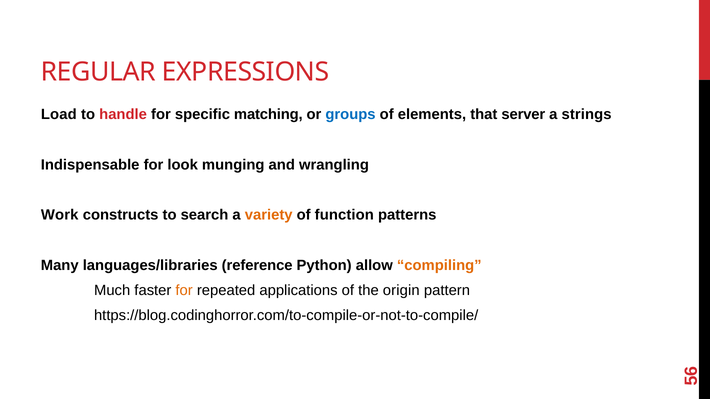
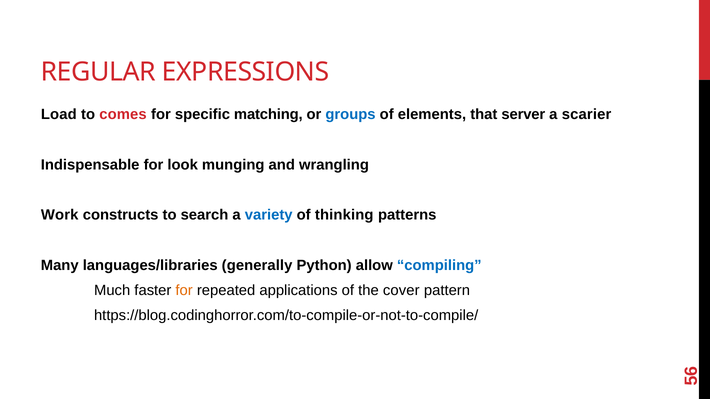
handle: handle -> comes
strings: strings -> scarier
variety colour: orange -> blue
function: function -> thinking
reference: reference -> generally
compiling colour: orange -> blue
origin: origin -> cover
